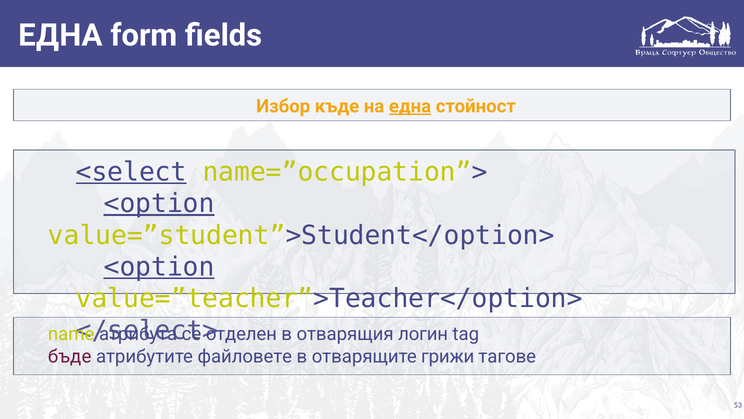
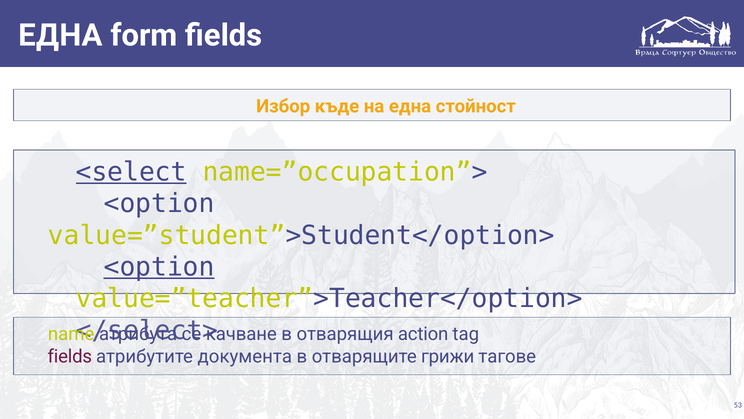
една at (410, 106) underline: present -> none
<option at (159, 203) underline: present -> none
отделен: отделен -> качване
логин: логин -> action
бъде at (70, 356): бъде -> fields
файловете: файловете -> документа
